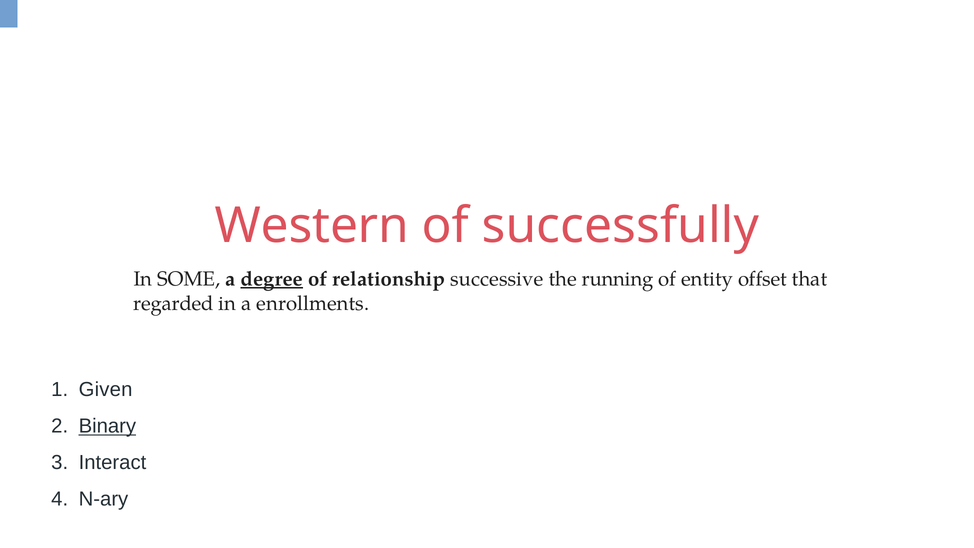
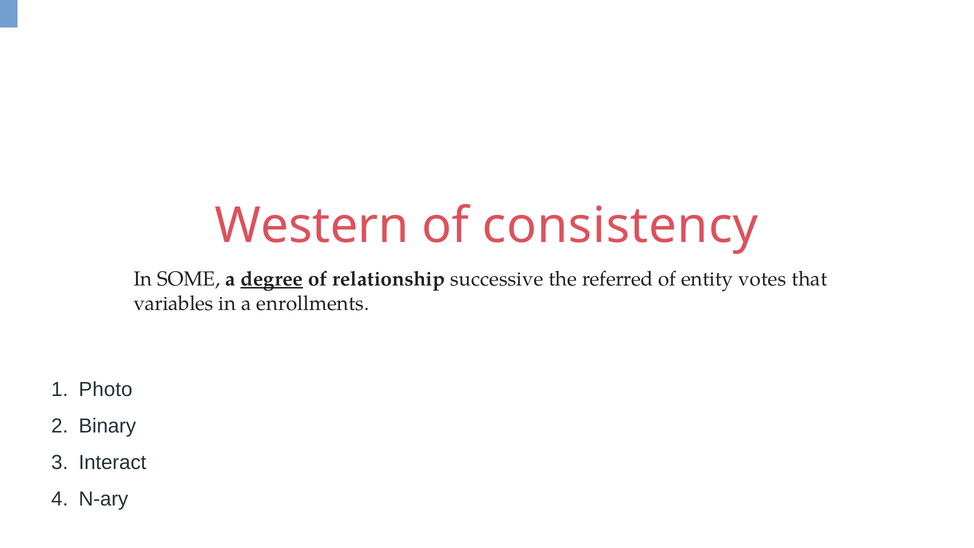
successfully: successfully -> consistency
running: running -> referred
offset: offset -> votes
regarded: regarded -> variables
Given: Given -> Photo
Binary underline: present -> none
